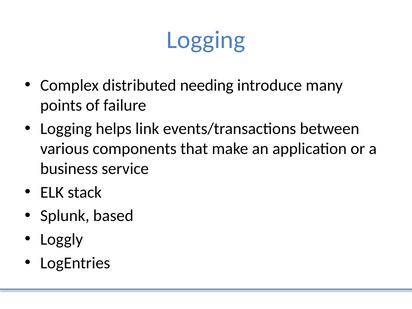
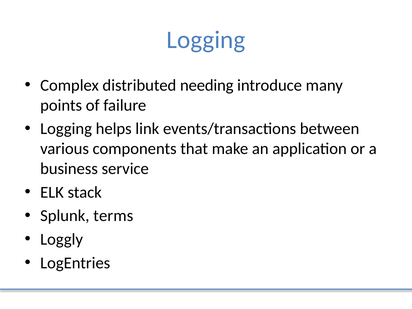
based: based -> terms
